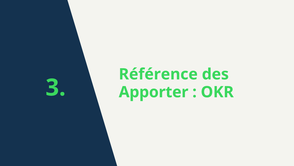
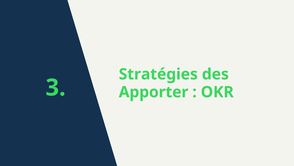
Référence: Référence -> Stratégies
